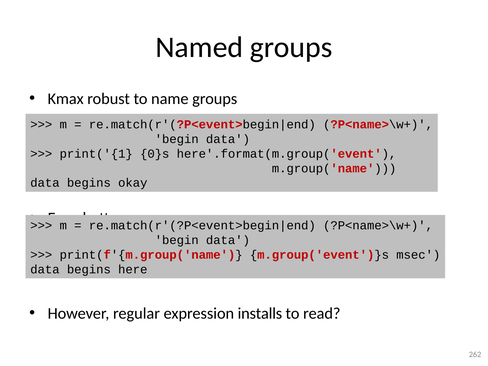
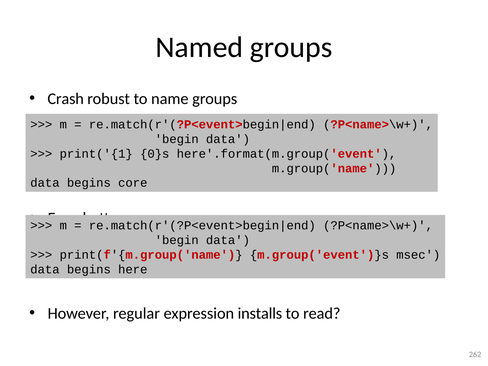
Kmax: Kmax -> Crash
okay: okay -> core
